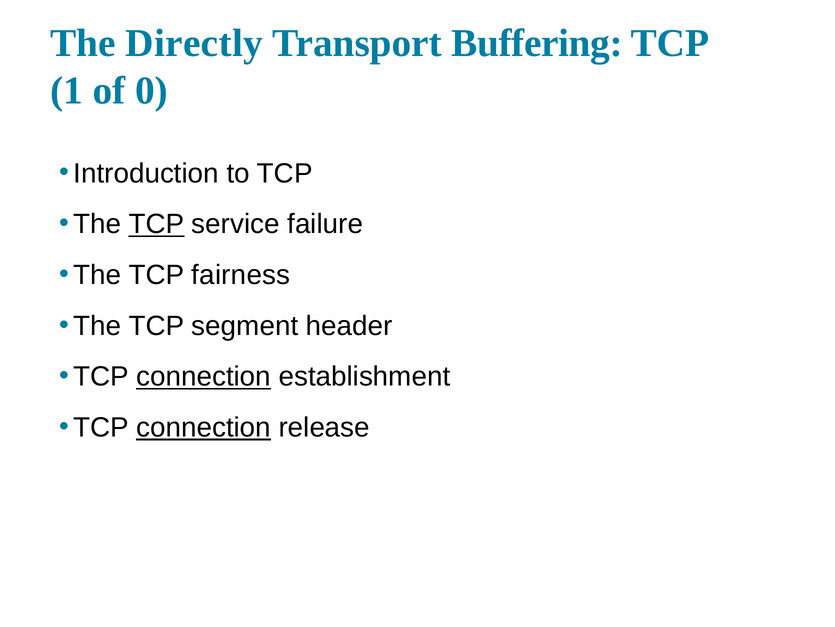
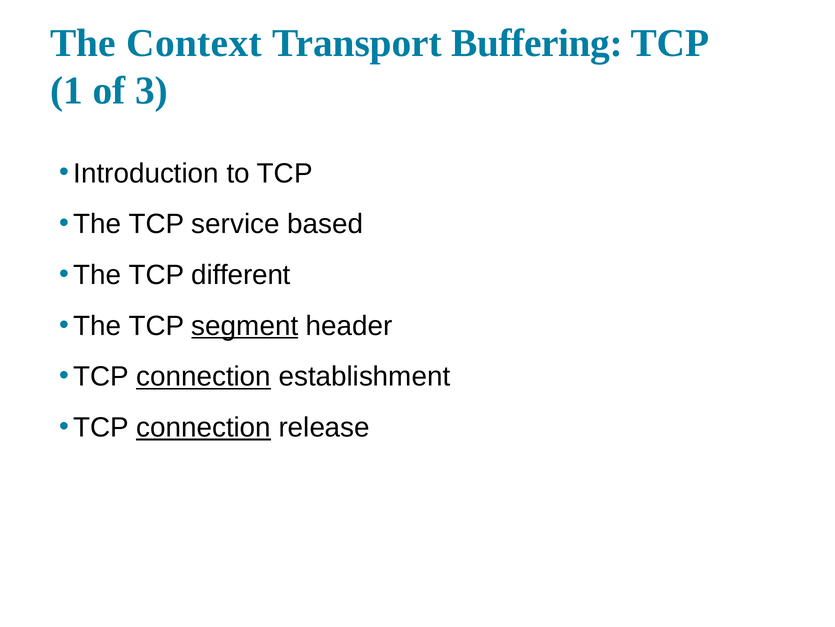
Directly: Directly -> Context
0: 0 -> 3
TCP at (156, 224) underline: present -> none
failure: failure -> based
fairness: fairness -> different
segment underline: none -> present
